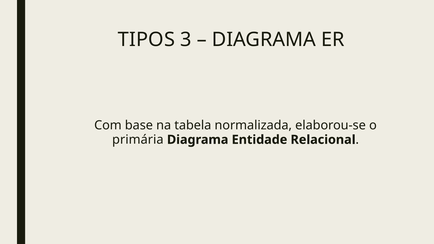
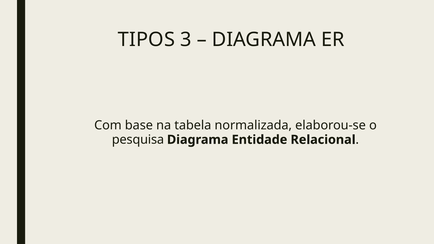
primária: primária -> pesquisa
